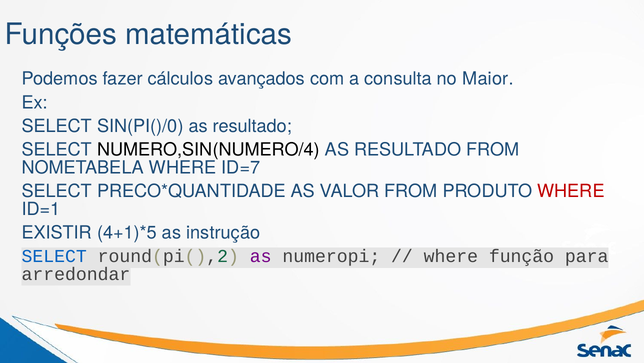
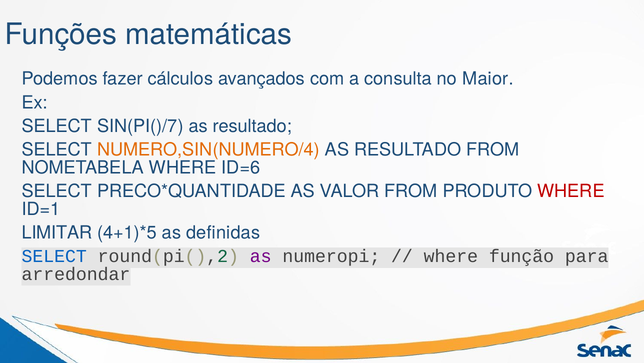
SIN(PI()/0: SIN(PI()/0 -> SIN(PI()/7
NUMERO,SIN(NUMERO/4 colour: black -> orange
ID=7: ID=7 -> ID=6
EXISTIR: EXISTIR -> LIMITAR
instrução: instrução -> definidas
